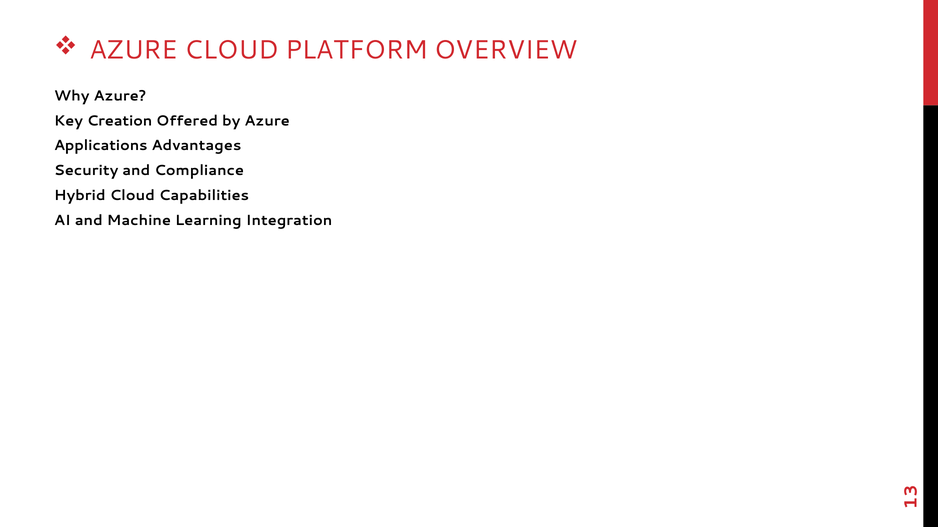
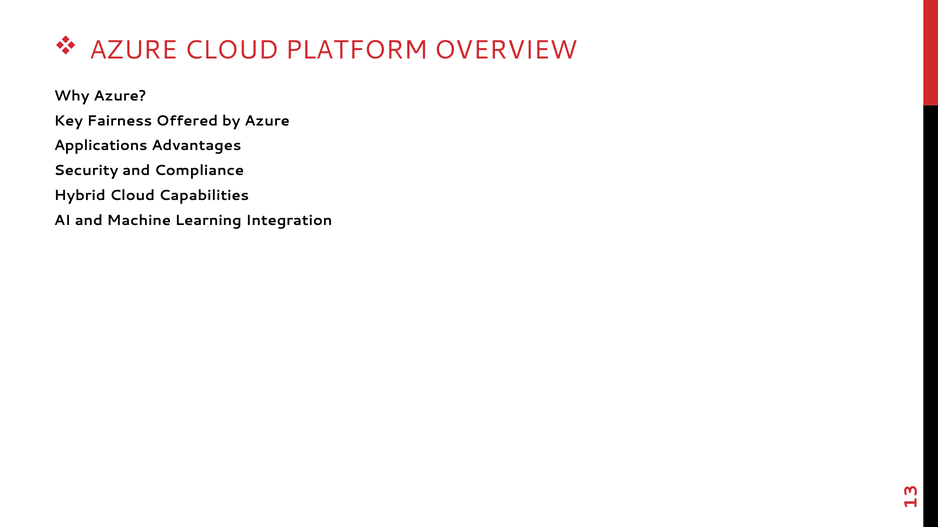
Creation: Creation -> Fairness
